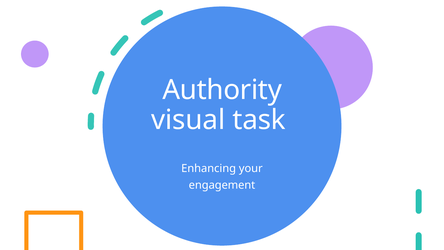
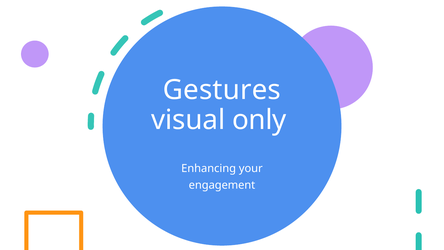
Authority: Authority -> Gestures
task: task -> only
